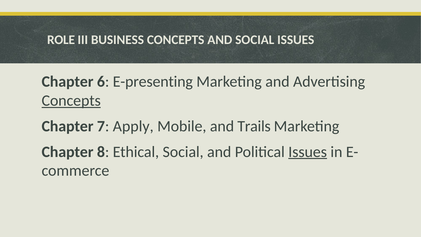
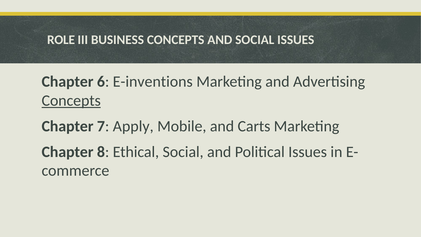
E-presenting: E-presenting -> E-inventions
Trails: Trails -> Carts
Issues at (308, 152) underline: present -> none
